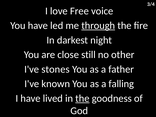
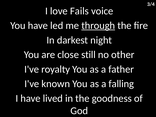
Free: Free -> Fails
stones: stones -> royalty
the at (82, 98) underline: present -> none
